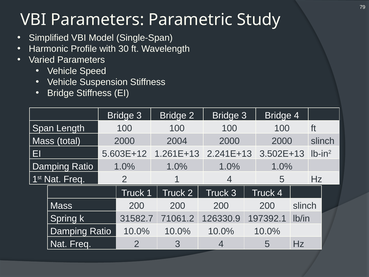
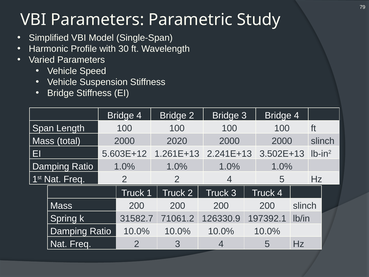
3 at (139, 115): 3 -> 4
2004: 2004 -> 2020
2 1: 1 -> 2
